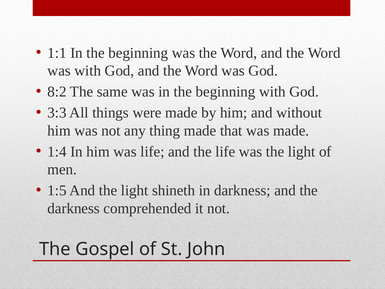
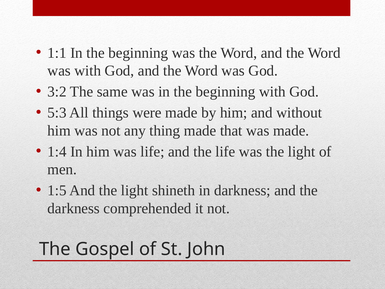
8:2: 8:2 -> 3:2
3:3: 3:3 -> 5:3
